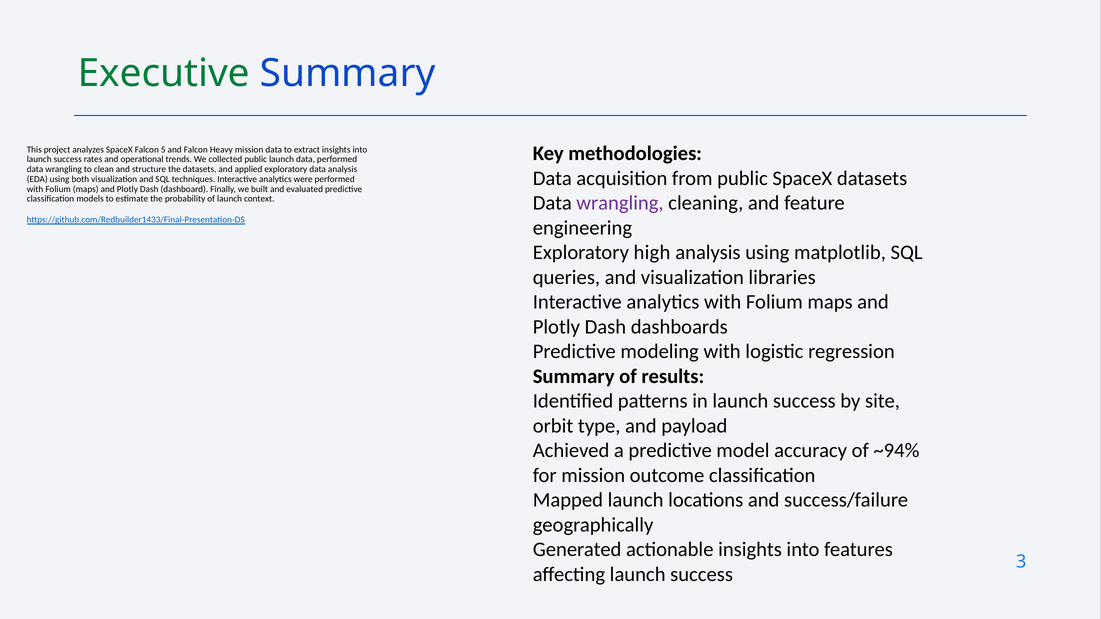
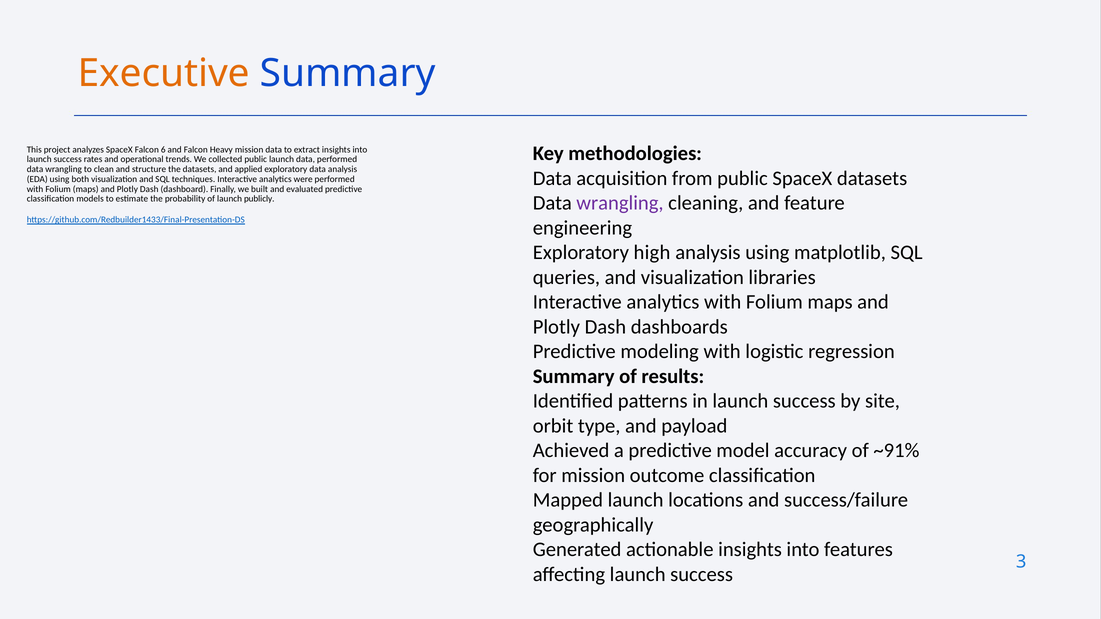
Executive colour: green -> orange
5: 5 -> 6
context: context -> publicly
~94%: ~94% -> ~91%
